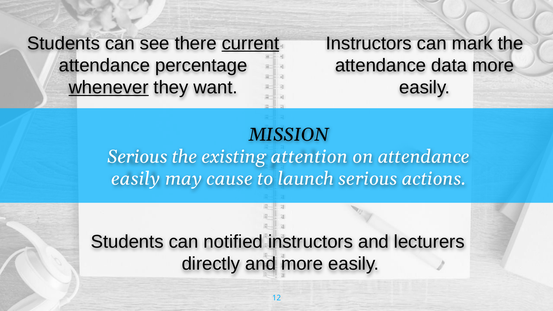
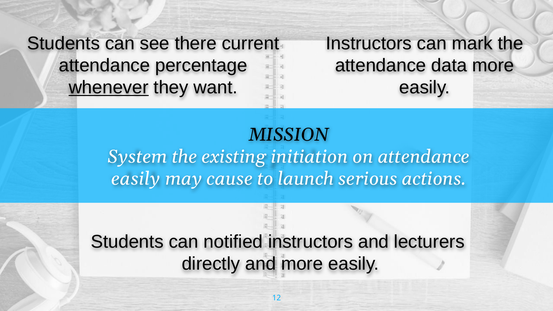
current underline: present -> none
Serious at (137, 157): Serious -> System
attention: attention -> initiation
